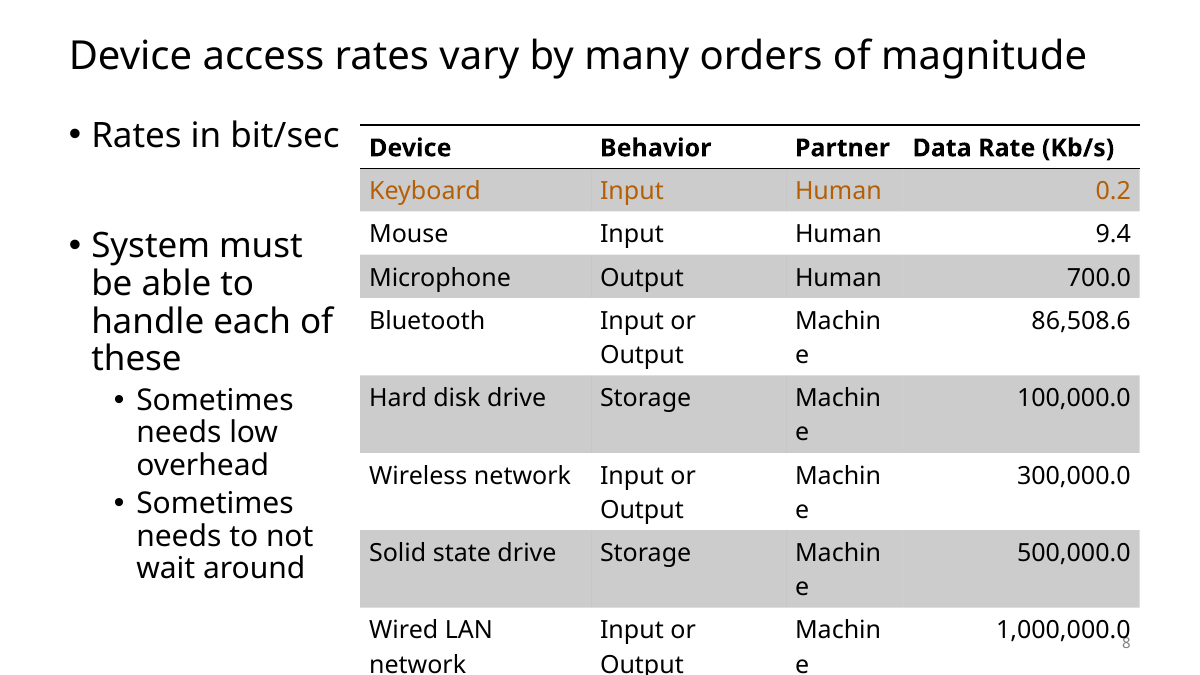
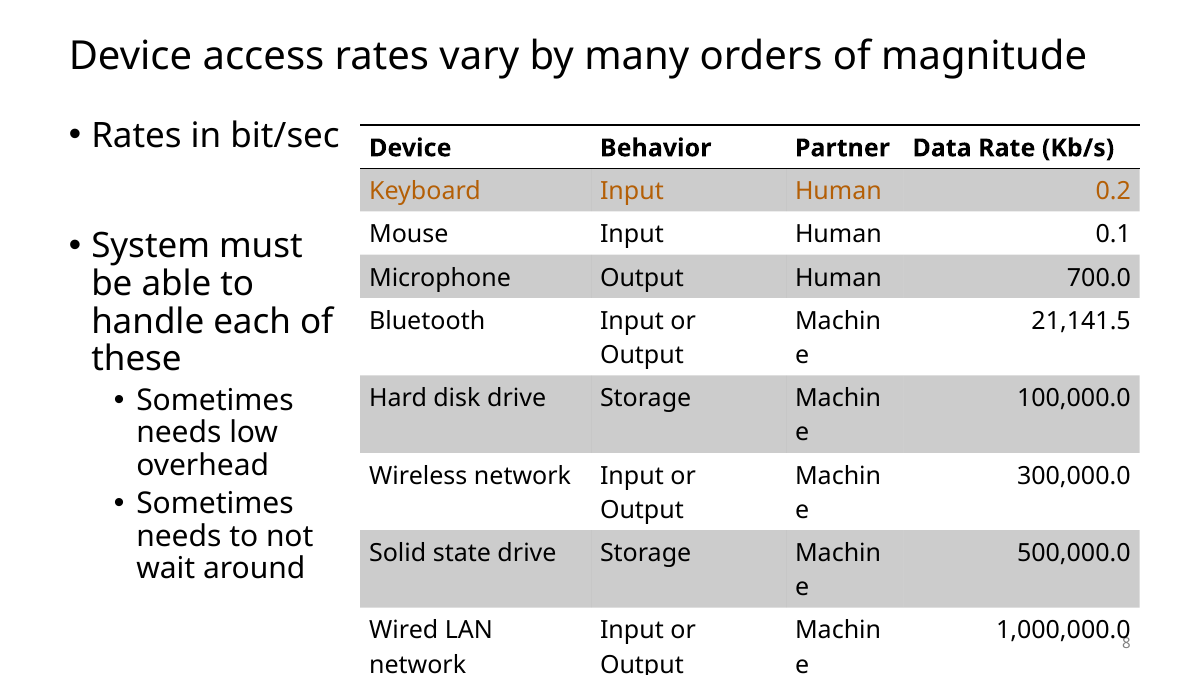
9.4: 9.4 -> 0.1
86,508.6: 86,508.6 -> 21,141.5
